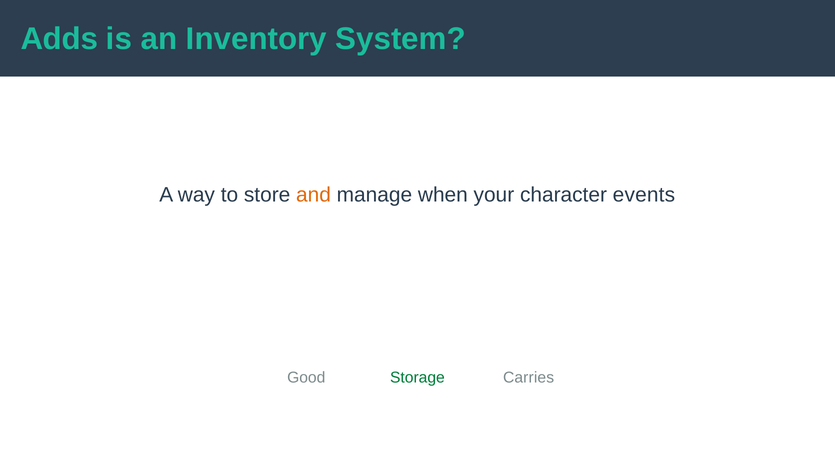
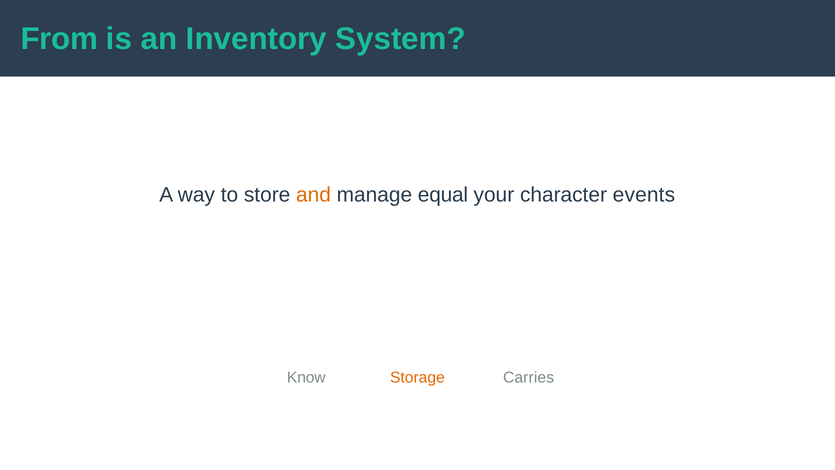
Adds: Adds -> From
when: when -> equal
Good: Good -> Know
Storage colour: green -> orange
